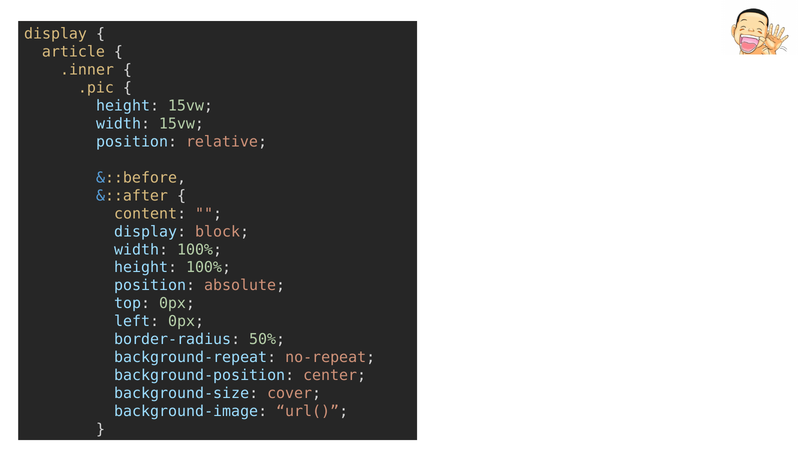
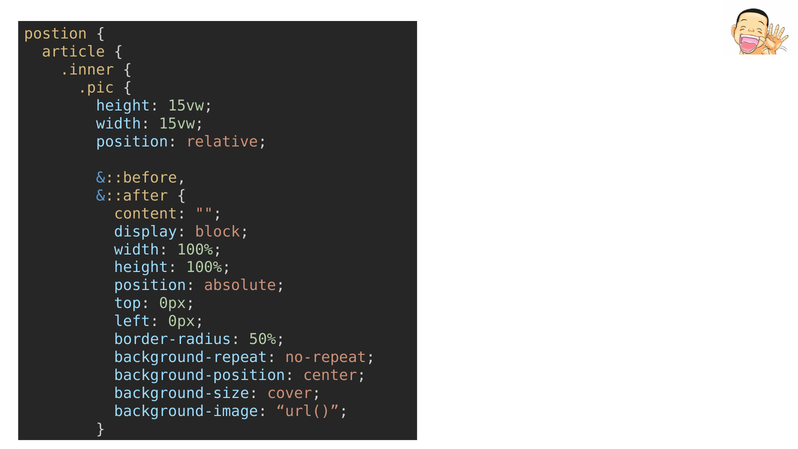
display at (56, 34): display -> postion
